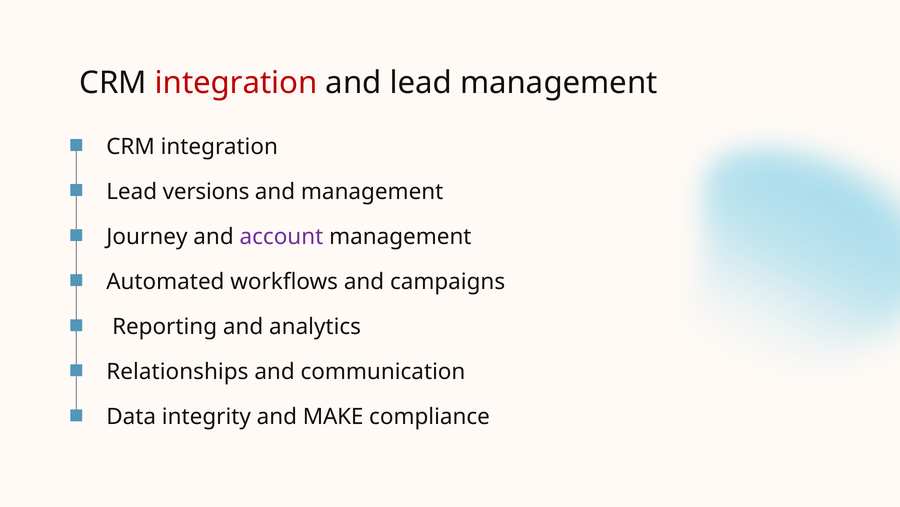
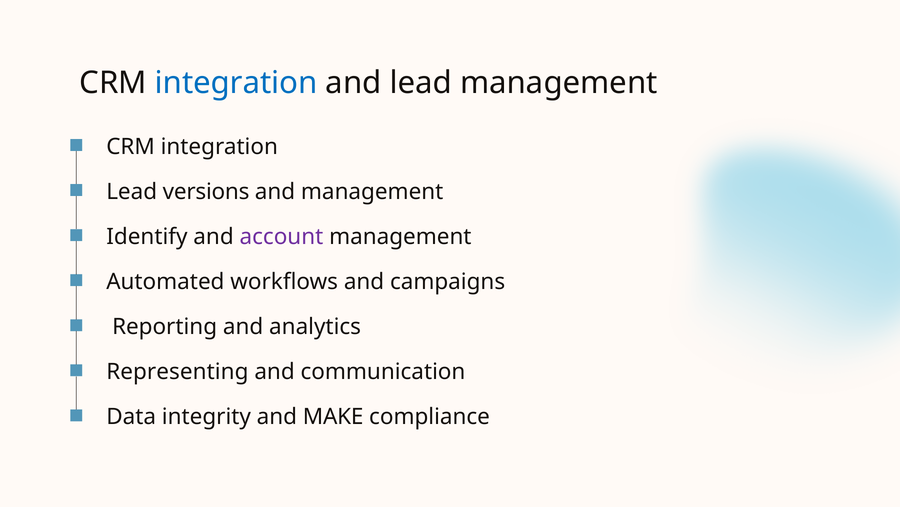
integration at (236, 83) colour: red -> blue
Journey: Journey -> Identify
Relationships: Relationships -> Representing
